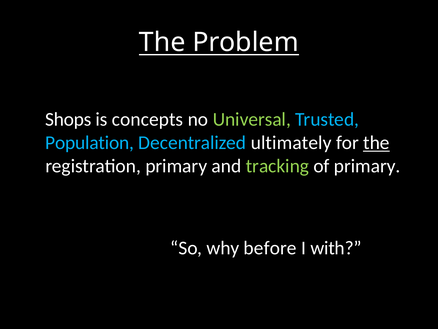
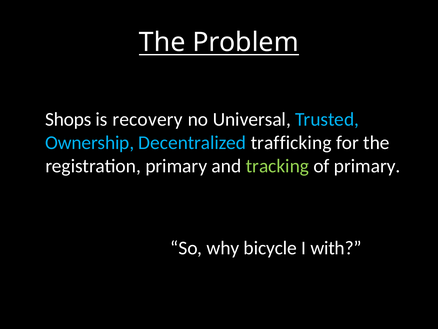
concepts: concepts -> recovery
Universal colour: light green -> white
Population: Population -> Ownership
ultimately: ultimately -> trafficking
the at (376, 143) underline: present -> none
before: before -> bicycle
